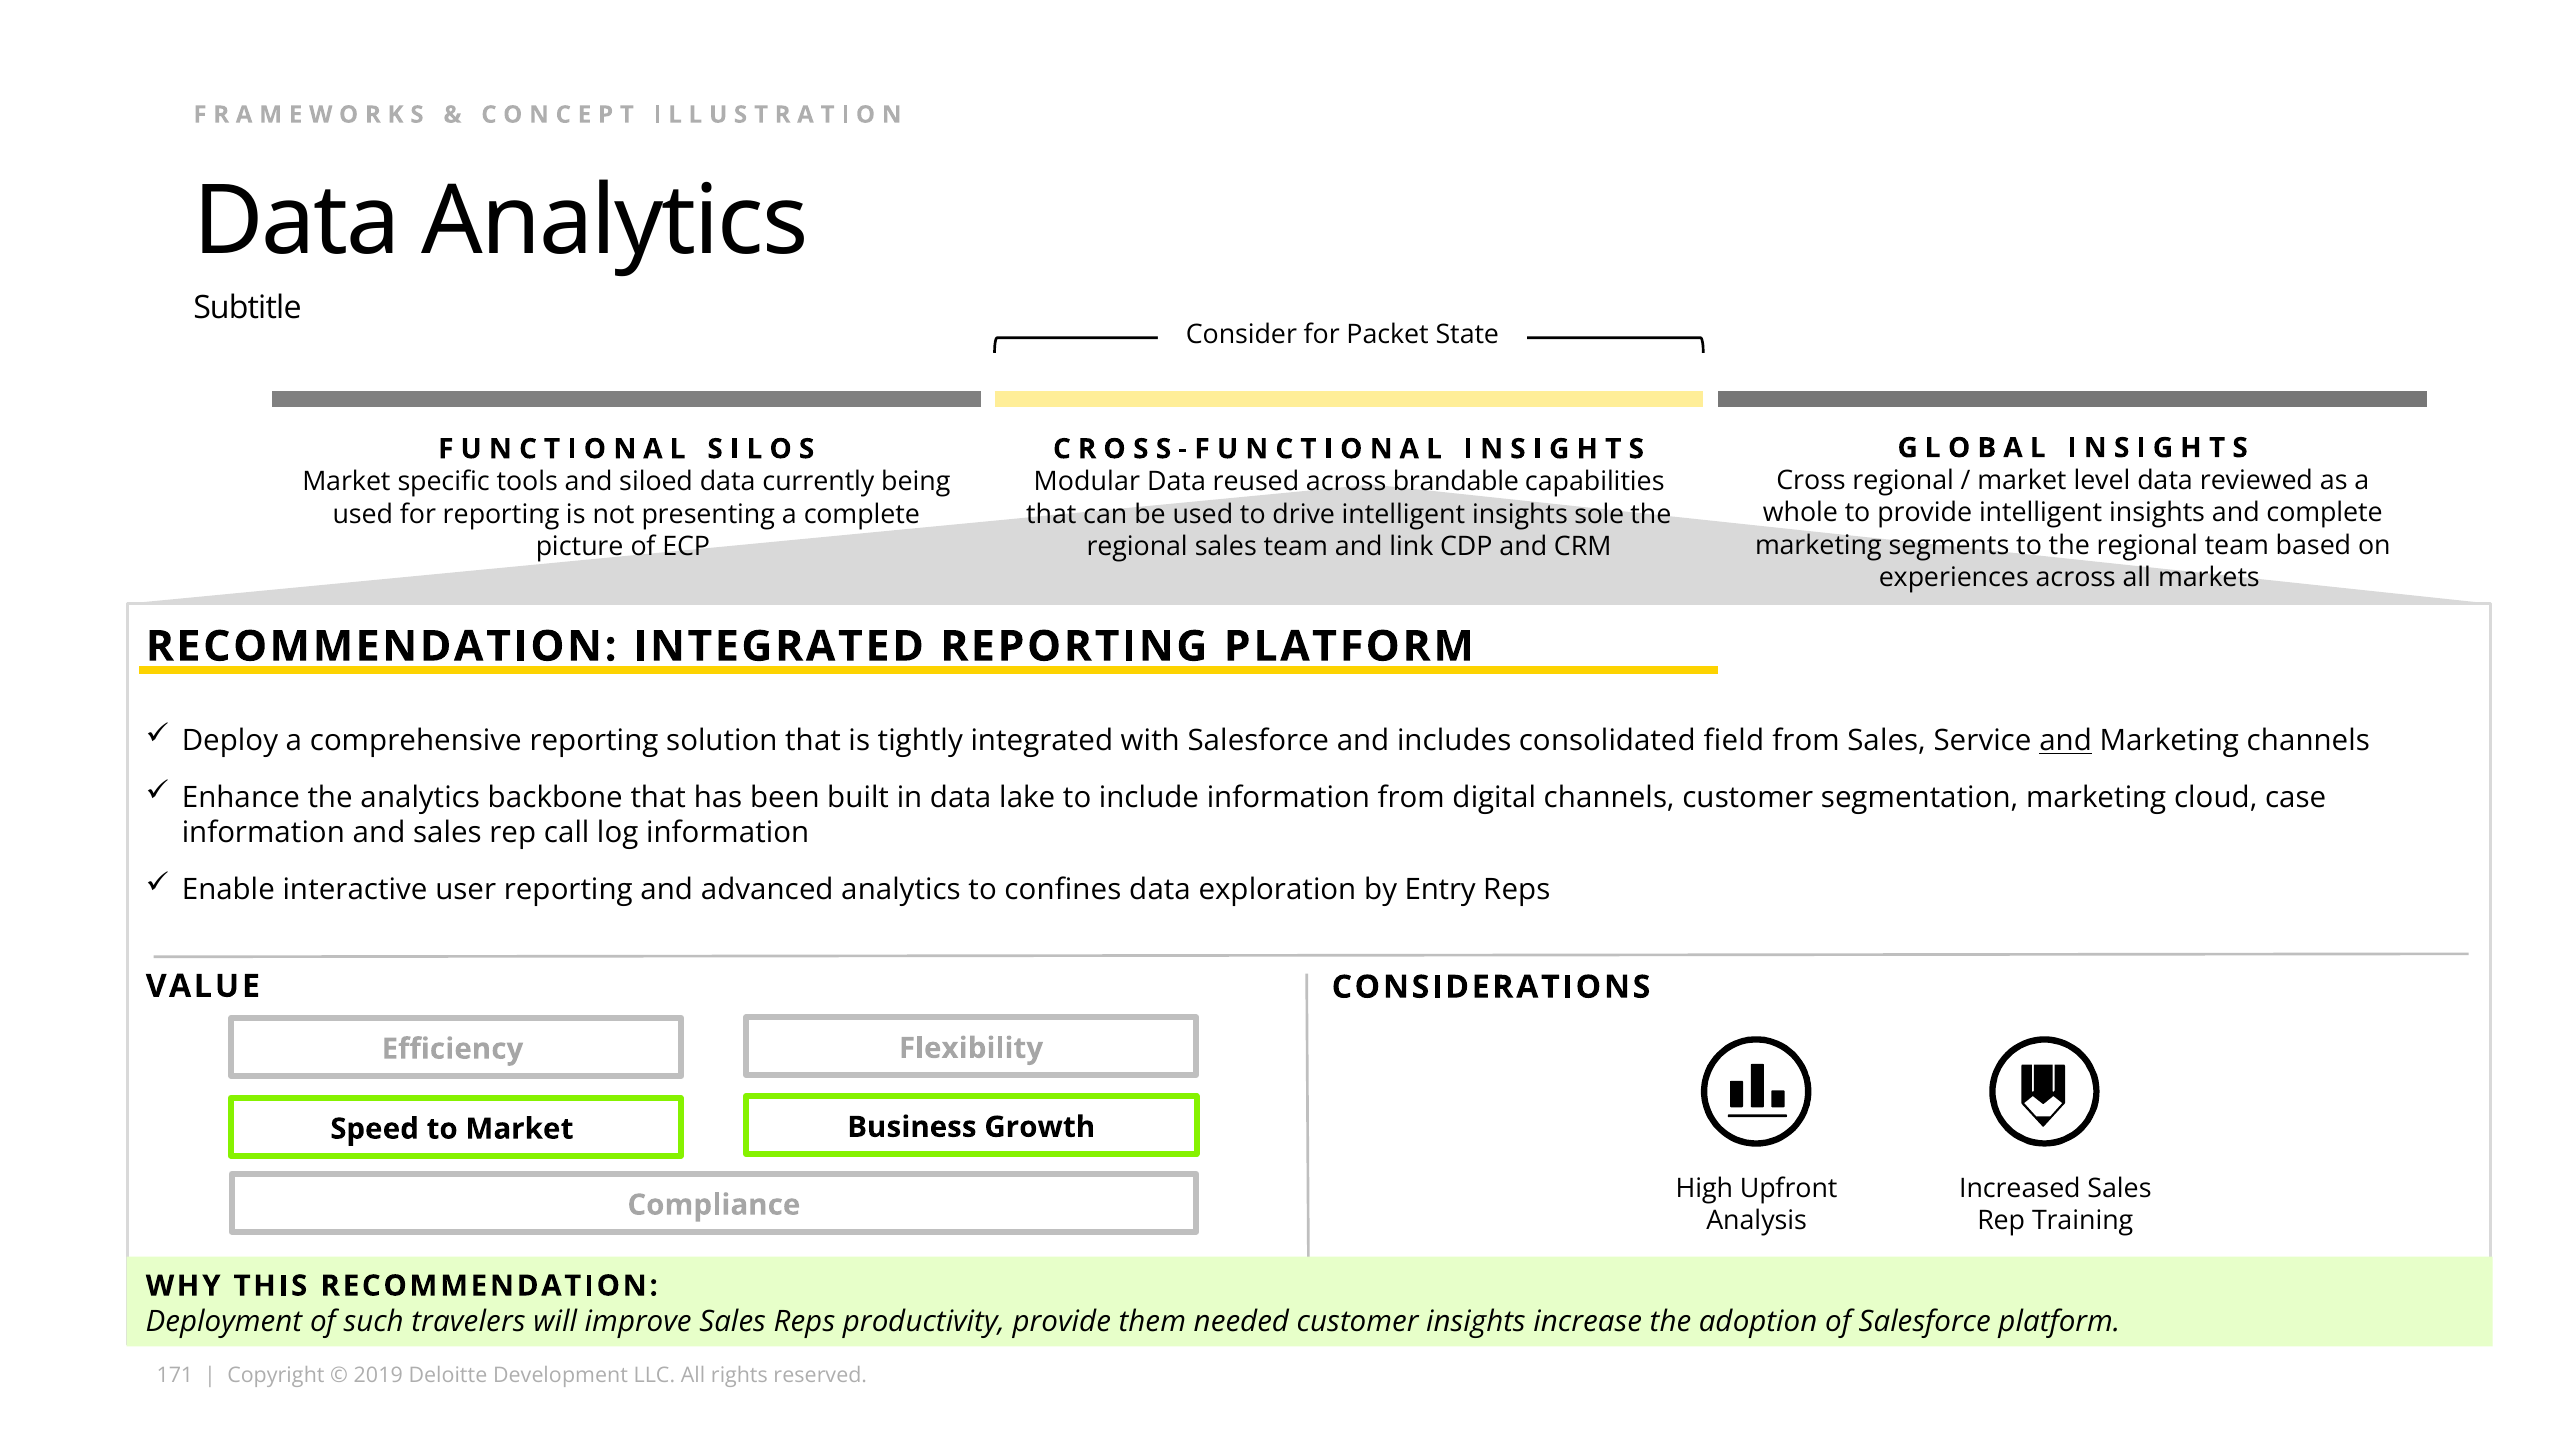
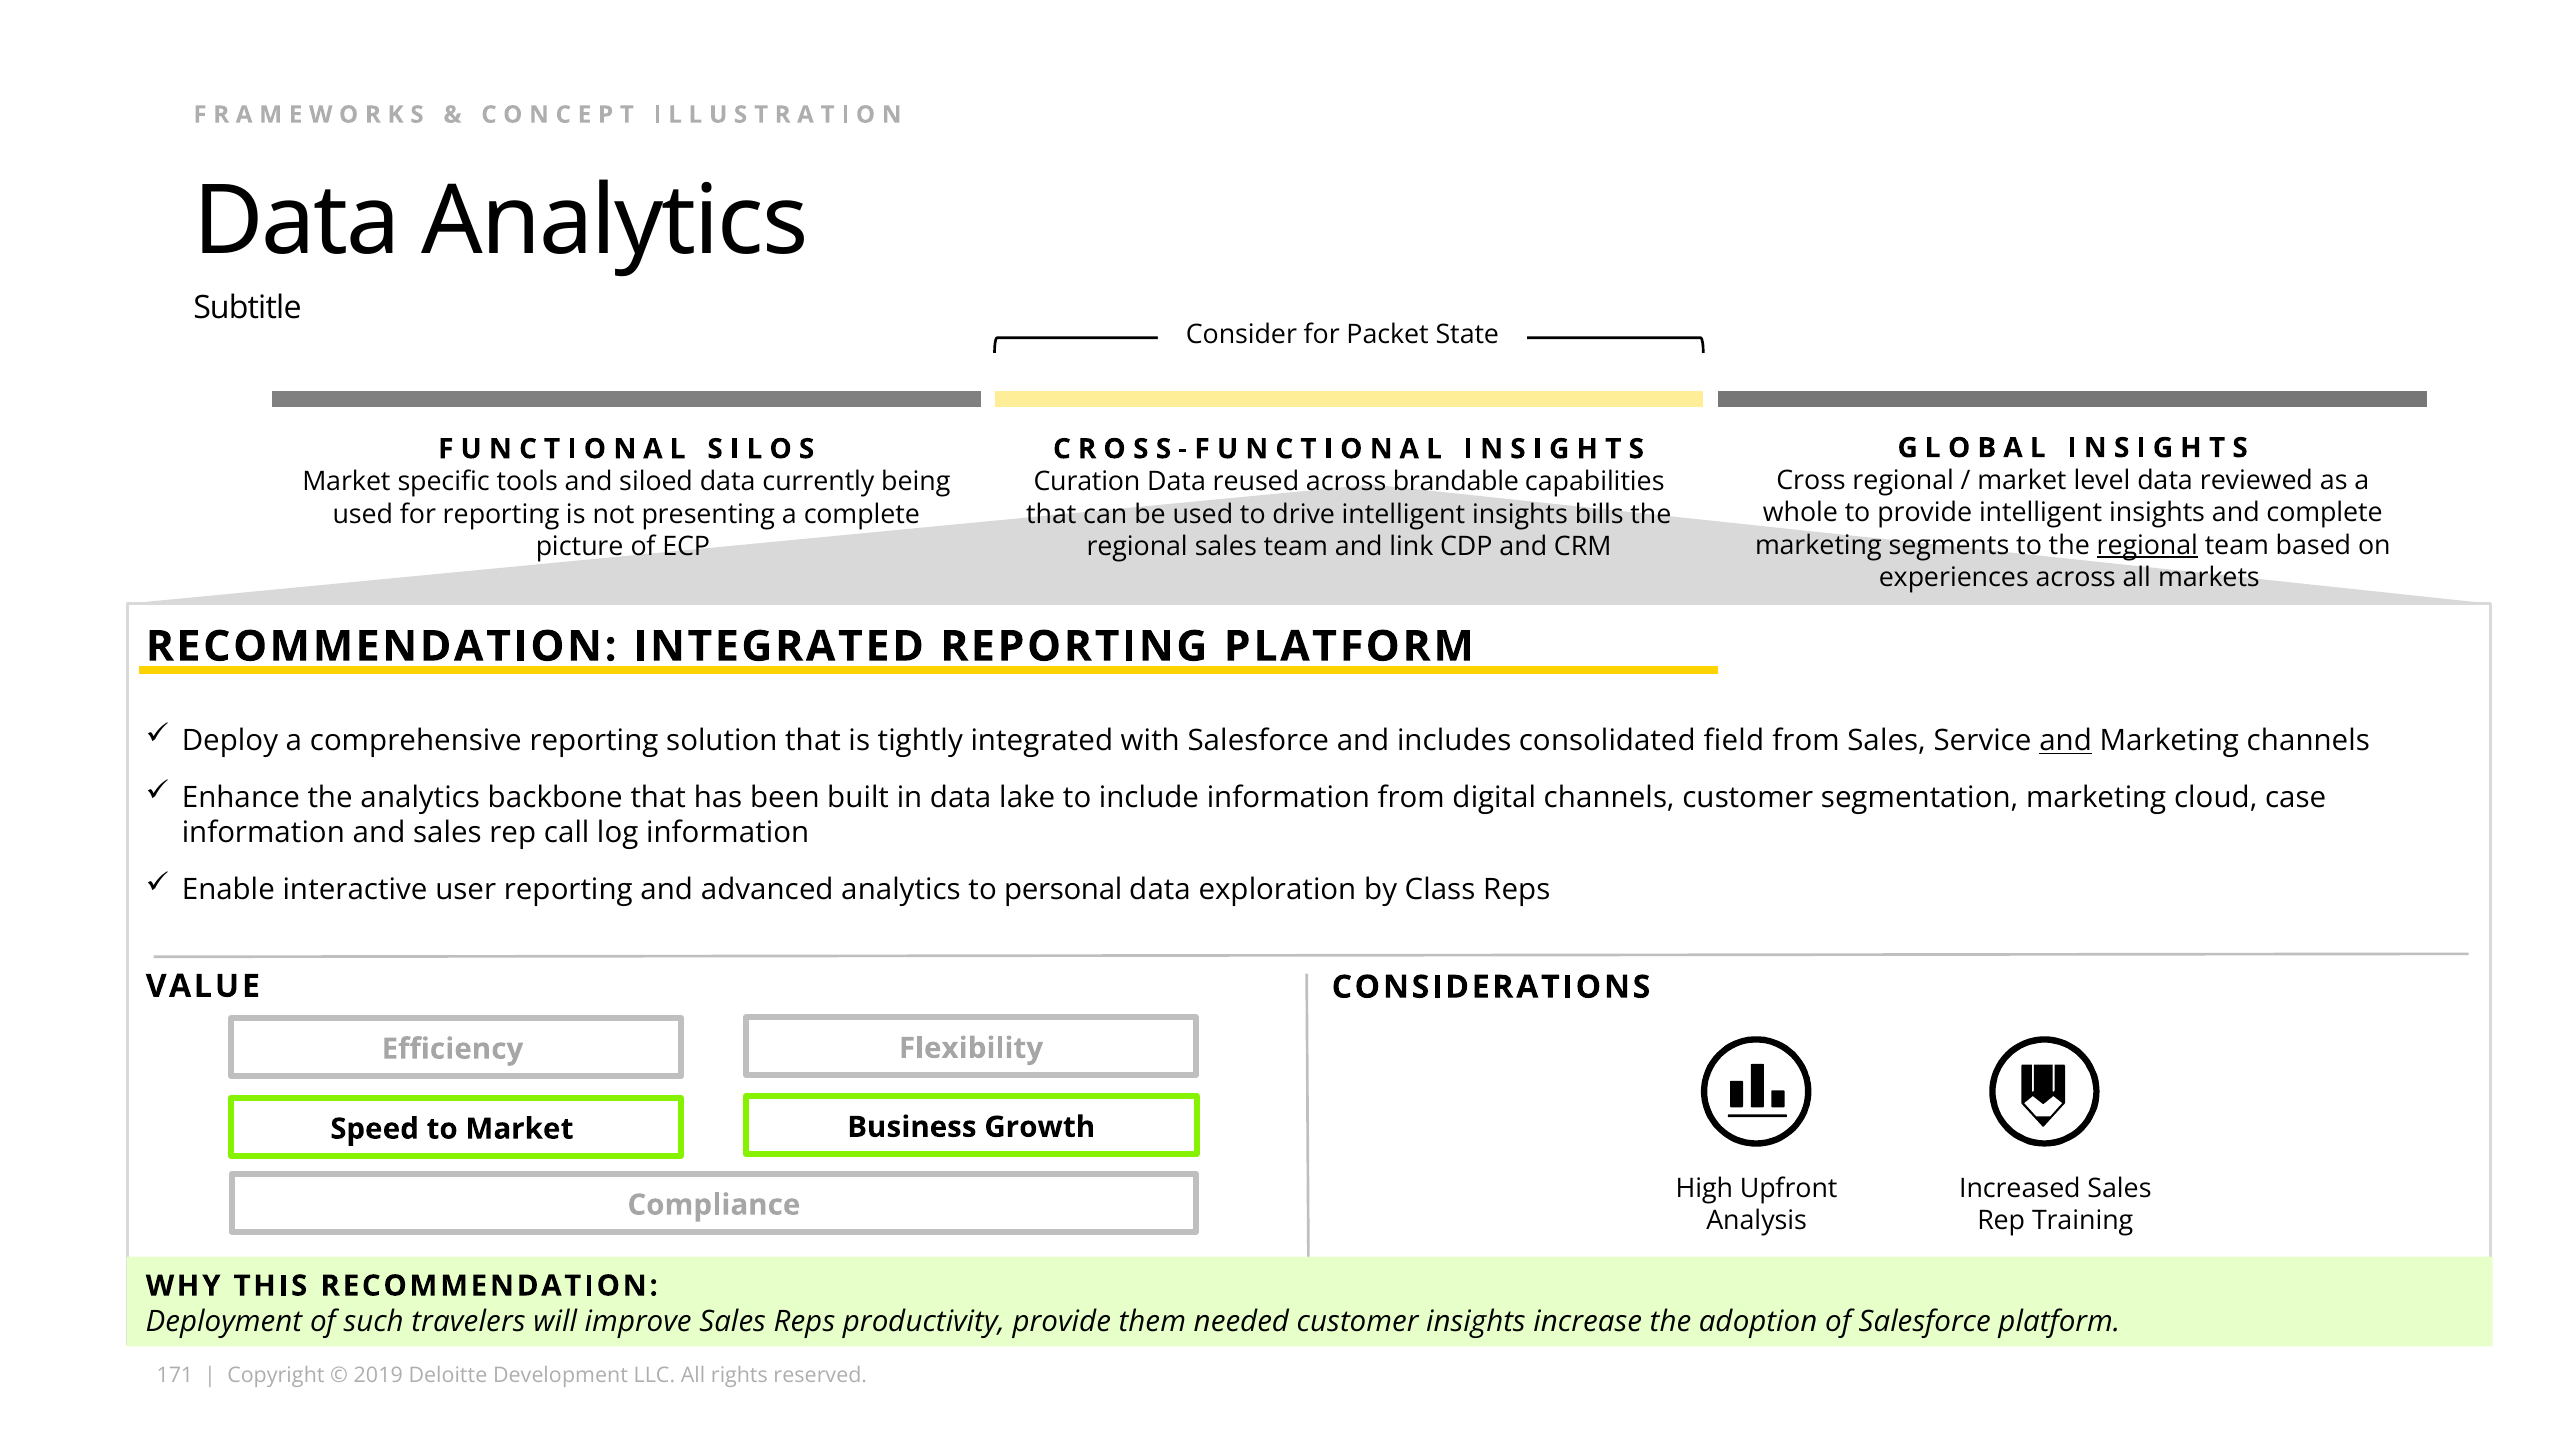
Modular: Modular -> Curation
sole: sole -> bills
regional at (2147, 545) underline: none -> present
confines: confines -> personal
Entry: Entry -> Class
